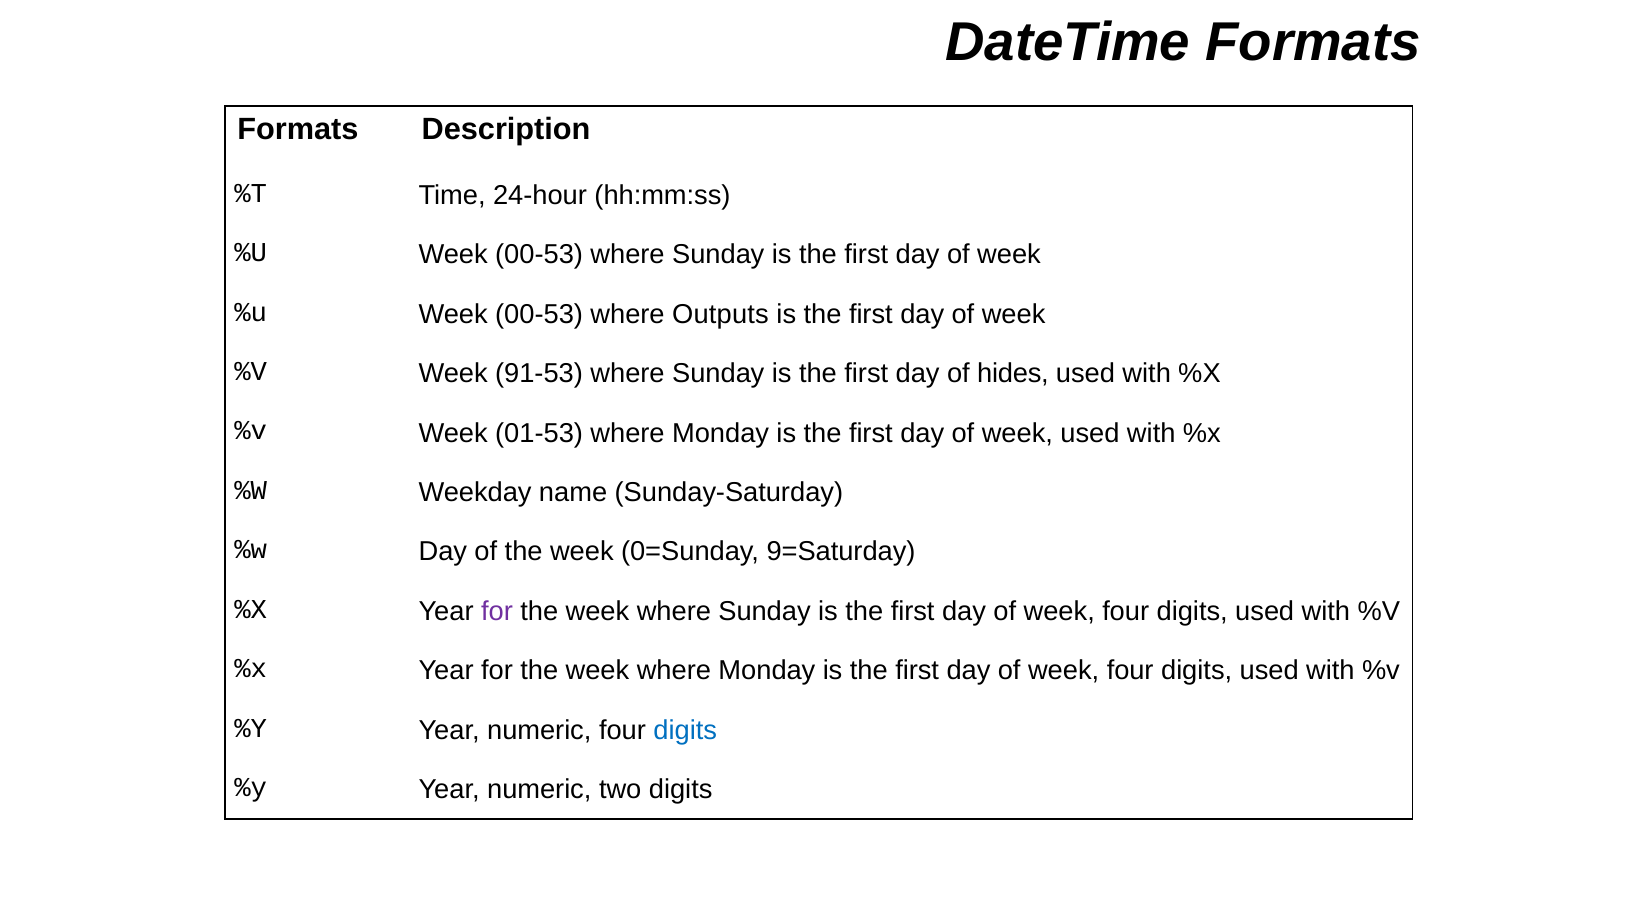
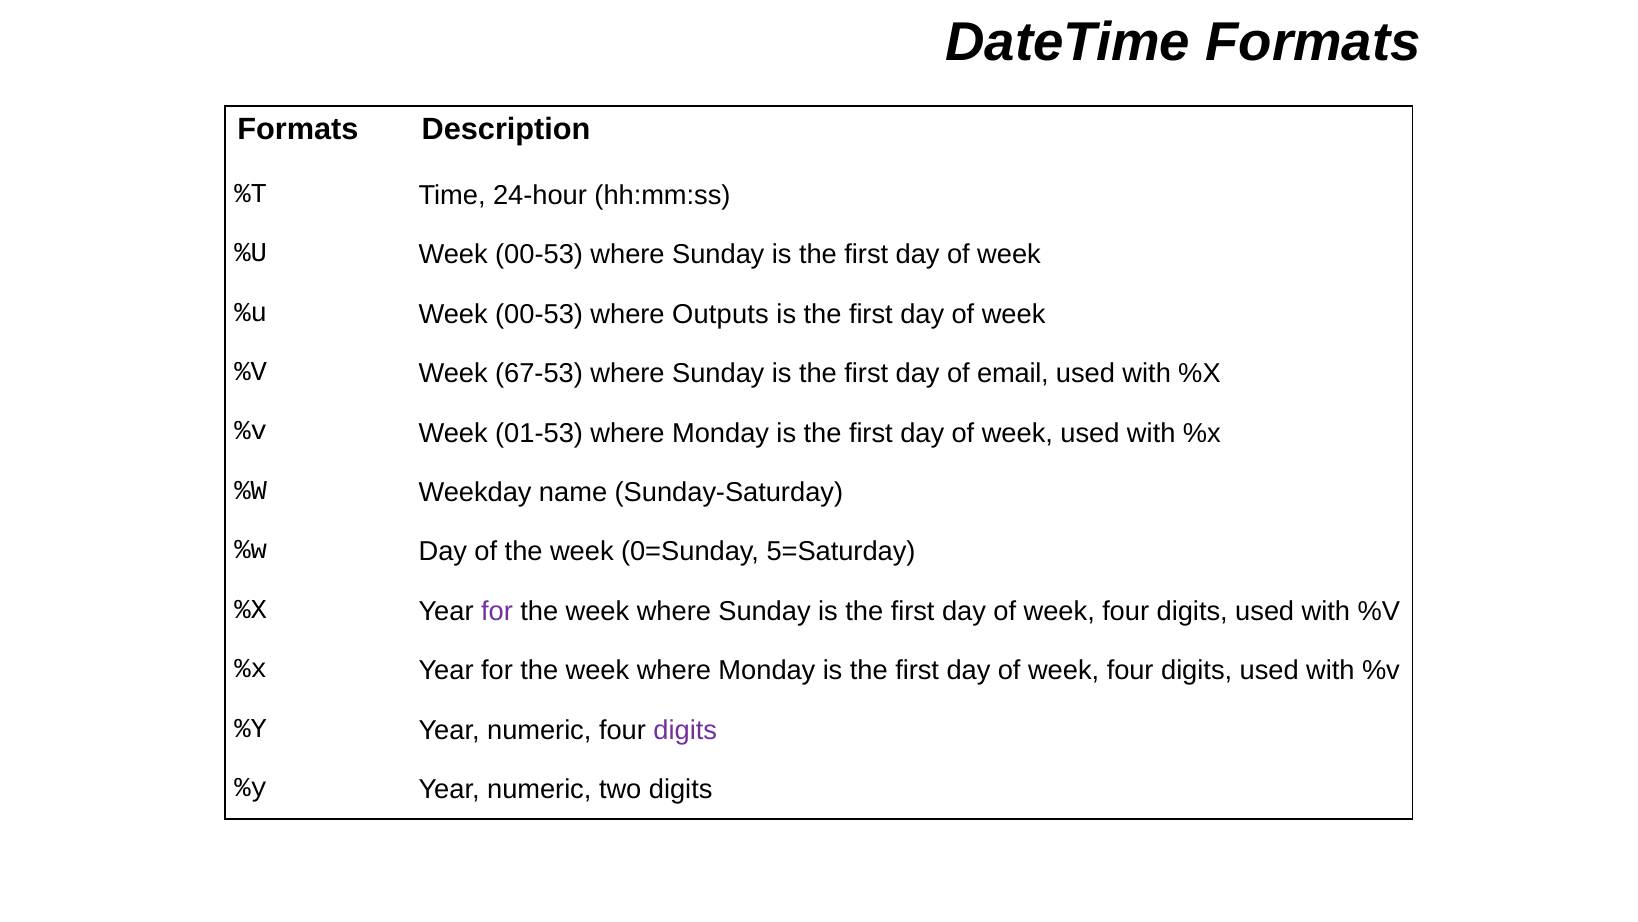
91-53: 91-53 -> 67-53
hides: hides -> email
9=Saturday: 9=Saturday -> 5=Saturday
digits at (685, 730) colour: blue -> purple
